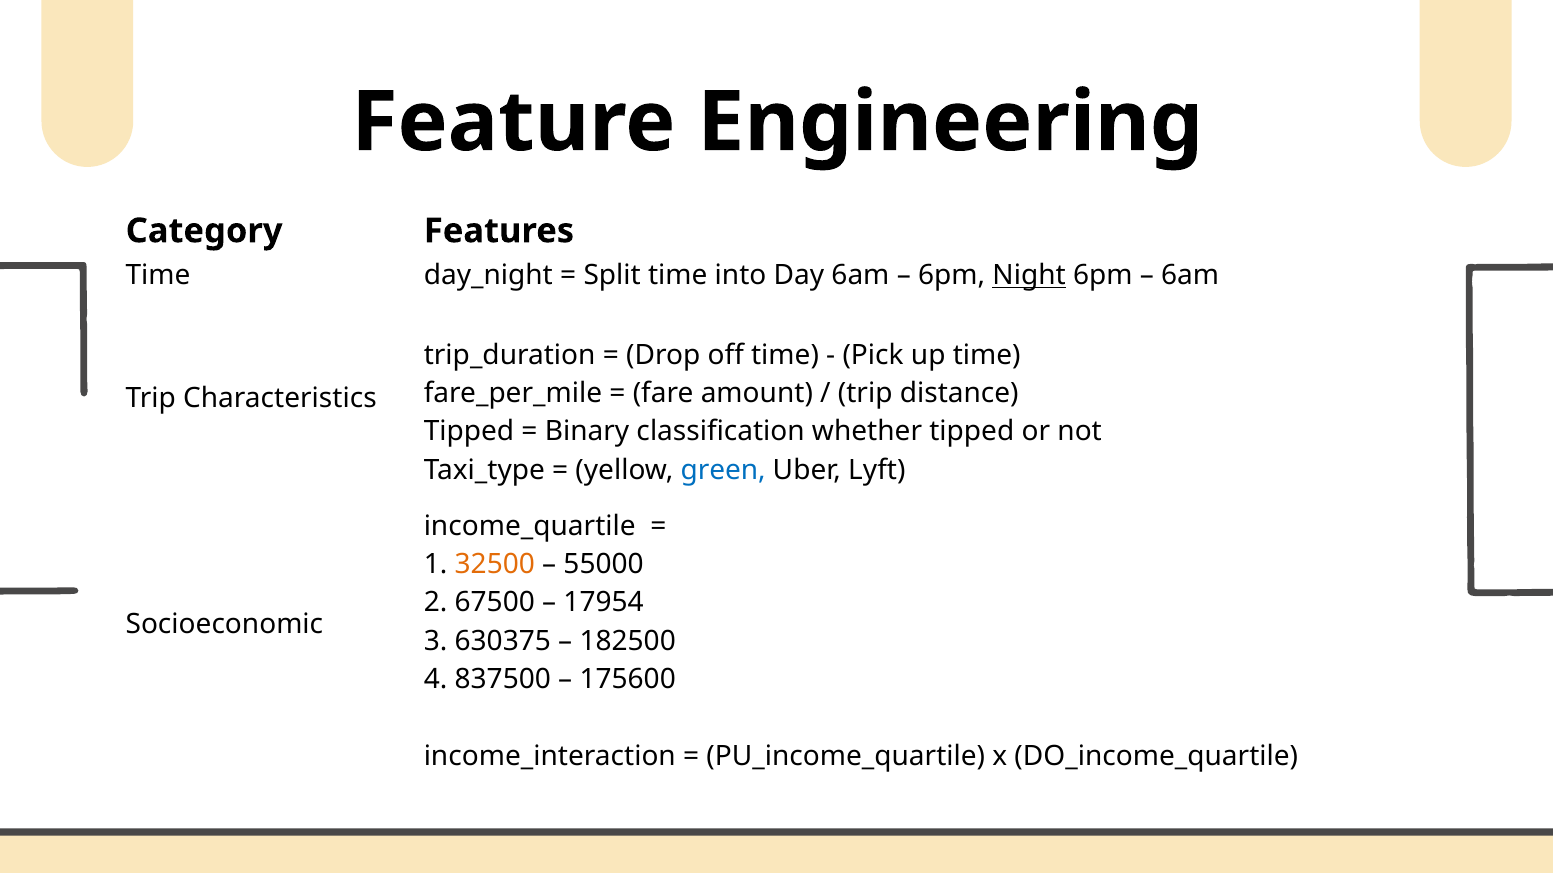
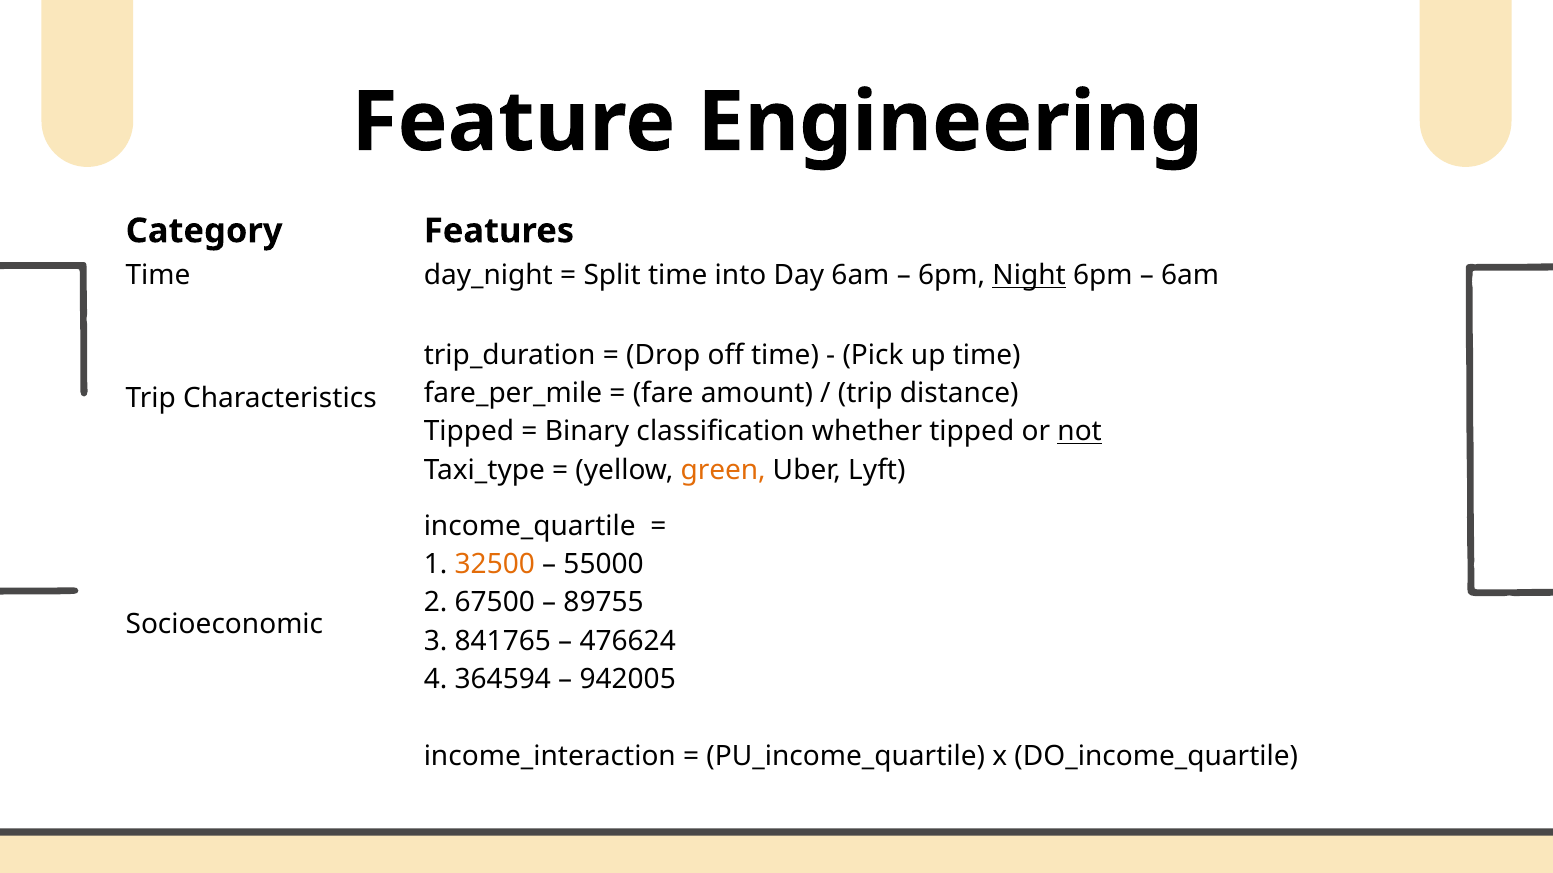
not underline: none -> present
green colour: blue -> orange
17954: 17954 -> 89755
630375: 630375 -> 841765
182500: 182500 -> 476624
837500: 837500 -> 364594
175600: 175600 -> 942005
